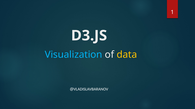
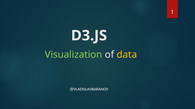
Visualization colour: light blue -> light green
